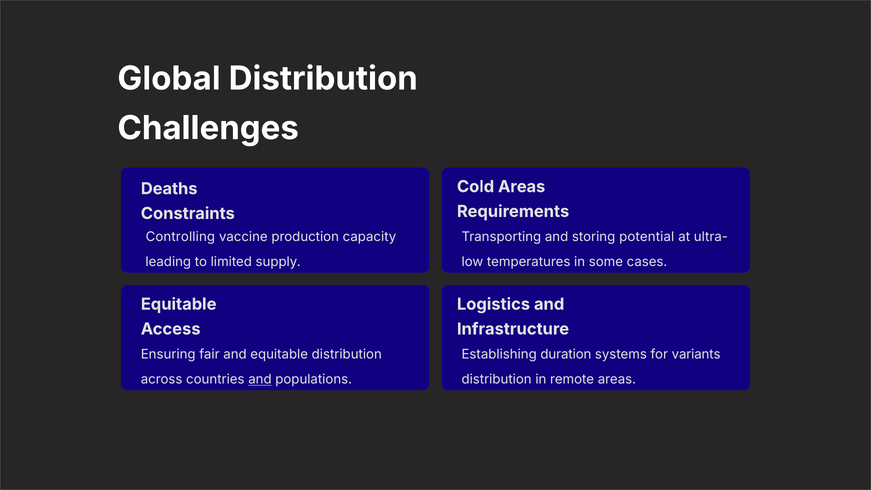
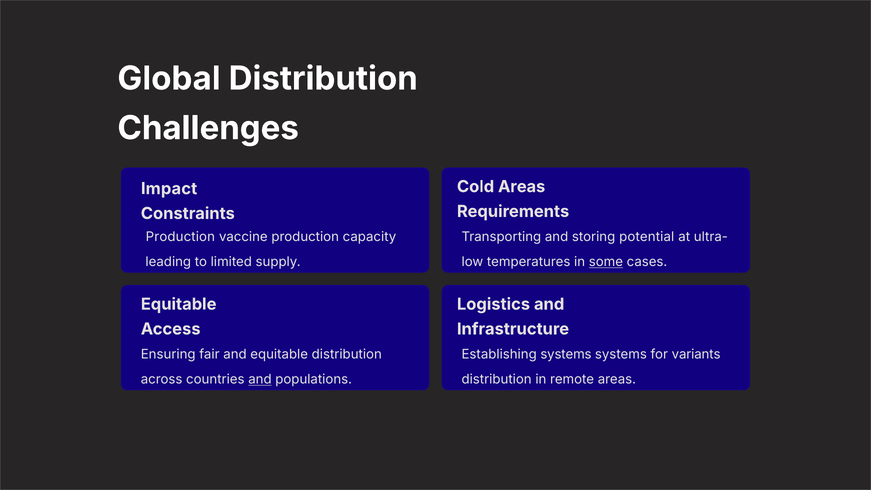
Deaths: Deaths -> Impact
Controlling at (180, 237): Controlling -> Production
some underline: none -> present
Establishing duration: duration -> systems
